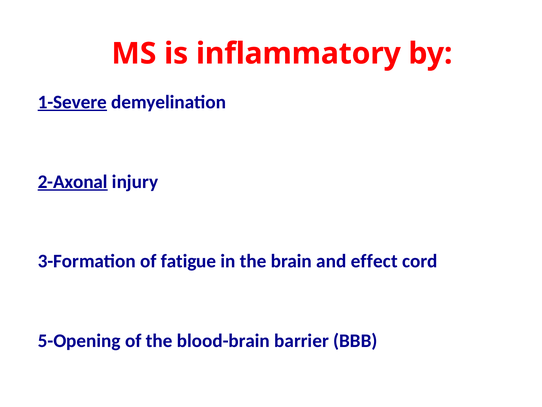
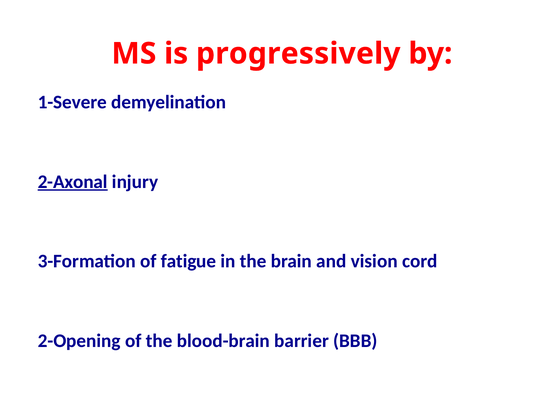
is inflammatory: inflammatory -> progressively
1-Severe underline: present -> none
effect: effect -> vision
5-Opening: 5-Opening -> 2-Opening
